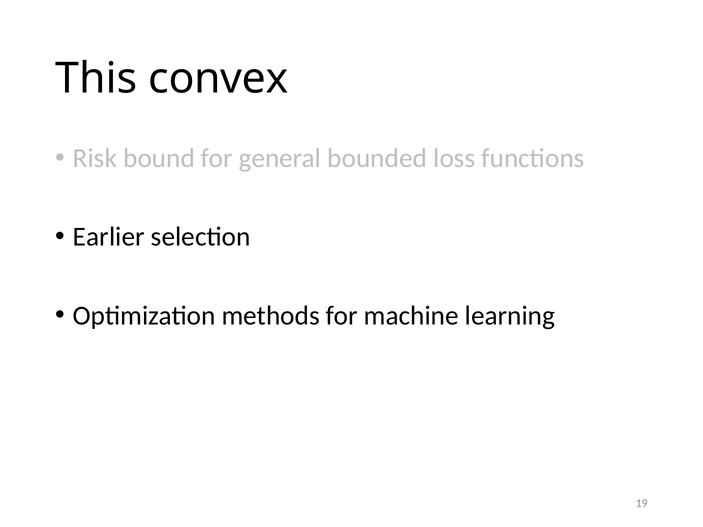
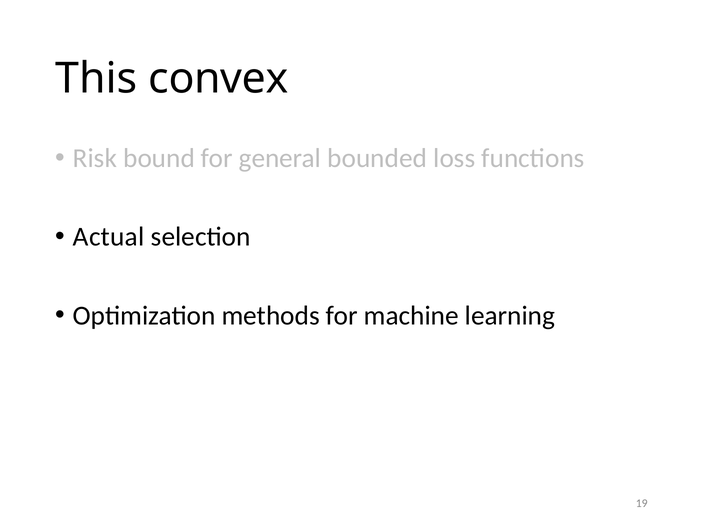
Earlier: Earlier -> Actual
